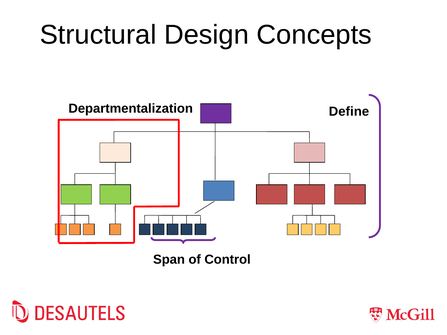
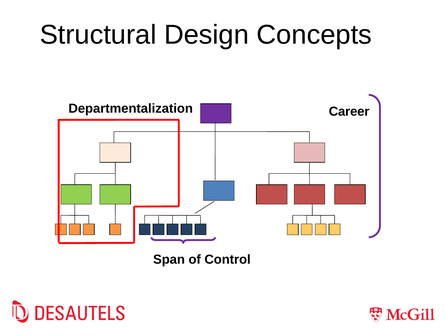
Define: Define -> Career
